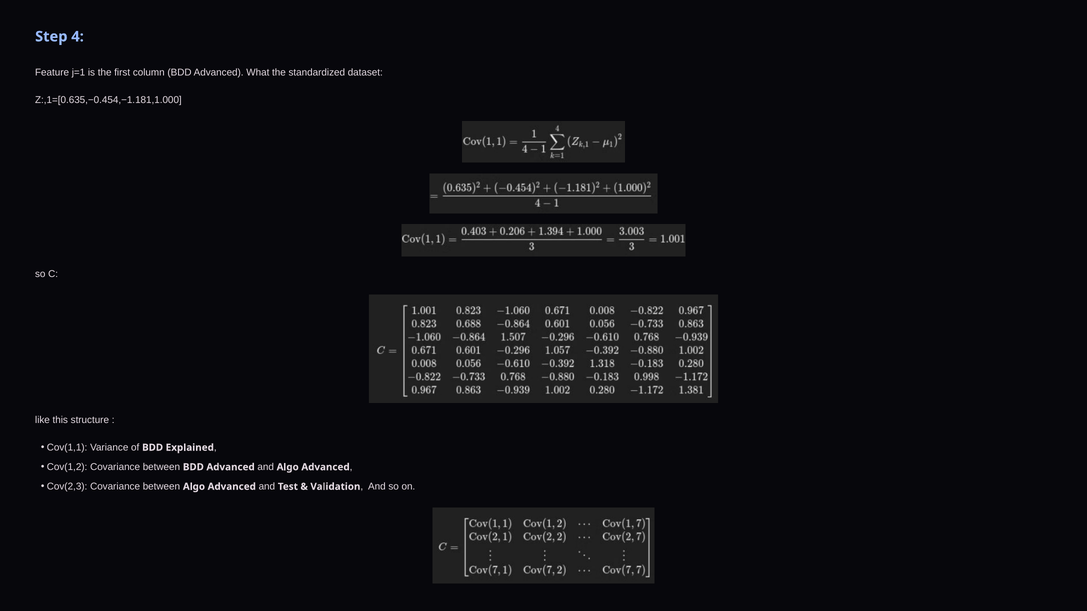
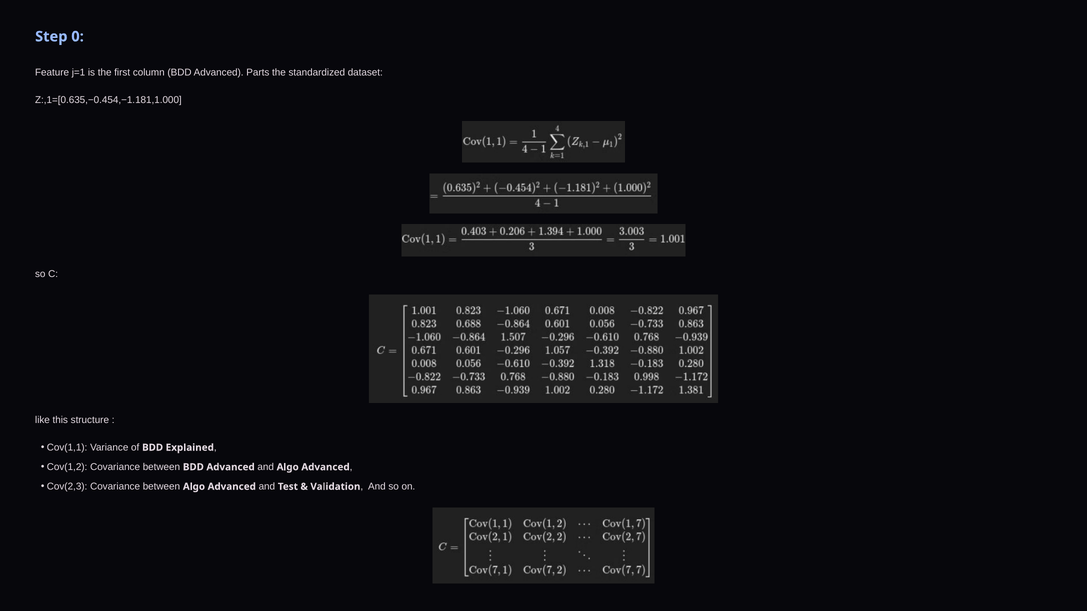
4: 4 -> 0
What: What -> Parts
